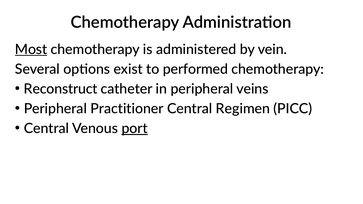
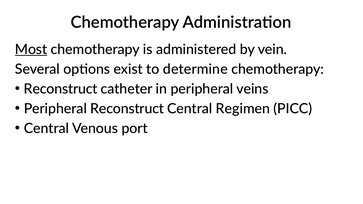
performed: performed -> determine
Peripheral Practitioner: Practitioner -> Reconstruct
port underline: present -> none
